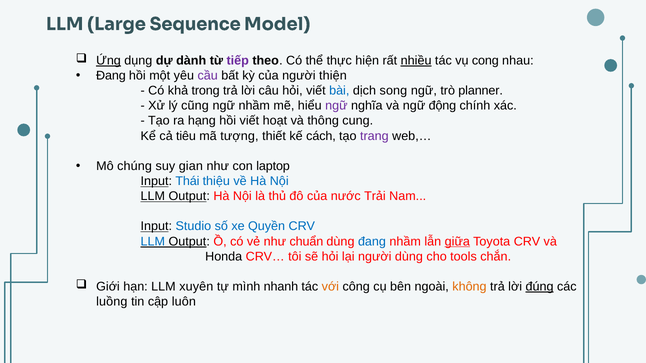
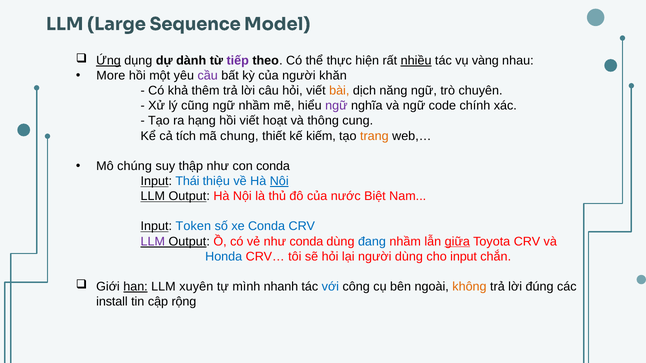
cong: cong -> vàng
Đang at (111, 76): Đang -> More
thiện: thiện -> khăn
trong: trong -> thêm
bài colour: blue -> orange
song: song -> năng
planner: planner -> chuyên
động: động -> code
tiêu: tiêu -> tích
tượng: tượng -> chung
cách: cách -> kiếm
trang colour: purple -> orange
gian: gian -> thập
con laptop: laptop -> conda
Nội at (279, 181) underline: none -> present
Trải: Trải -> Biệt
Studio: Studio -> Token
xe Quyền: Quyền -> Conda
LLM at (153, 242) colour: blue -> purple
như chuẩn: chuẩn -> conda
Honda colour: black -> blue
cho tools: tools -> input
hạn underline: none -> present
với colour: orange -> blue
đúng underline: present -> none
luồng: luồng -> install
luôn: luôn -> rộng
